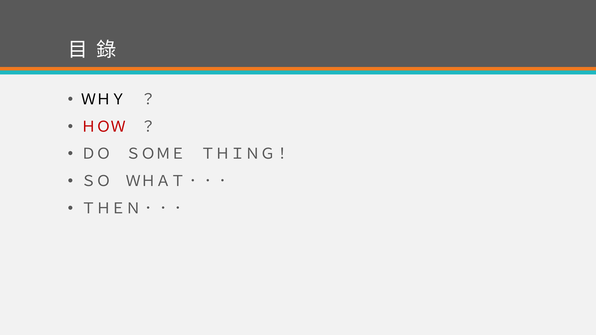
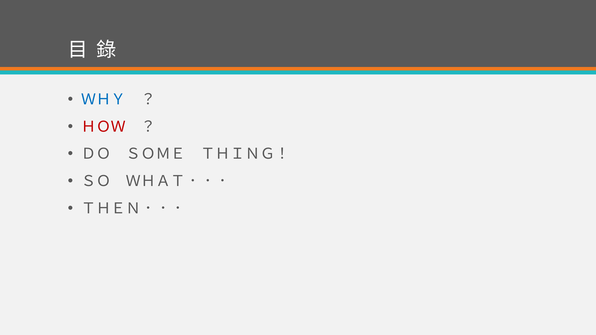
ＷＨＹ colour: black -> blue
